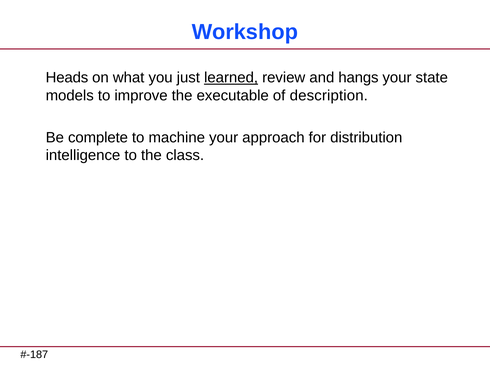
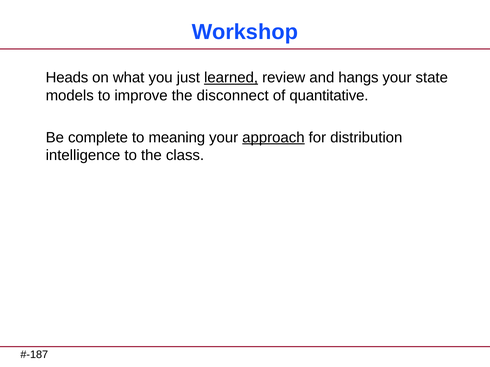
executable: executable -> disconnect
description: description -> quantitative
machine: machine -> meaning
approach underline: none -> present
